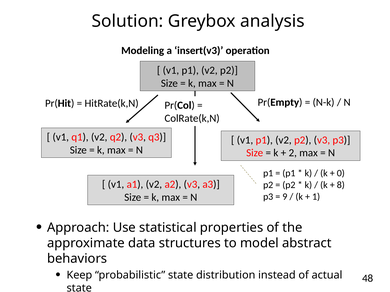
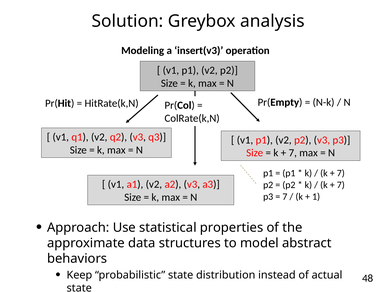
2 at (293, 153): 2 -> 7
0 at (341, 174): 0 -> 7
8 at (341, 185): 8 -> 7
9 at (285, 197): 9 -> 7
